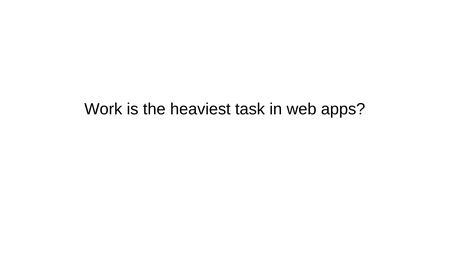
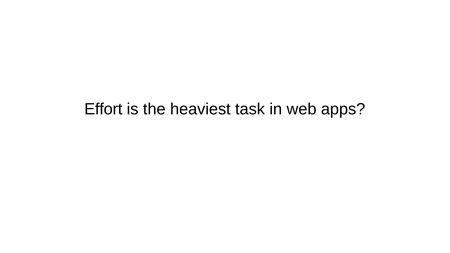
Work: Work -> Effort
